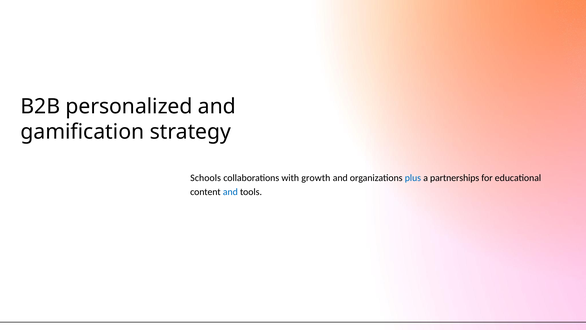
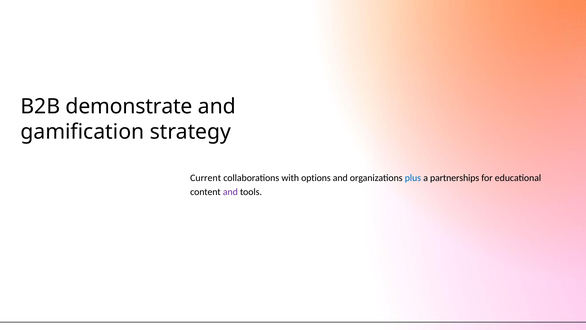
personalized: personalized -> demonstrate
Schools: Schools -> Current
growth: growth -> options
and at (230, 192) colour: blue -> purple
